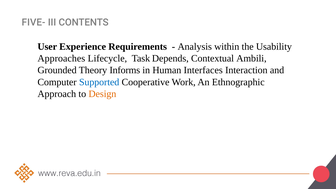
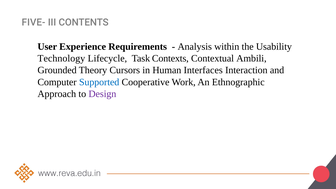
Approaches: Approaches -> Technology
Depends: Depends -> Contexts
Informs: Informs -> Cursors
Design colour: orange -> purple
